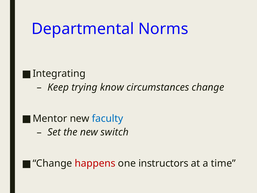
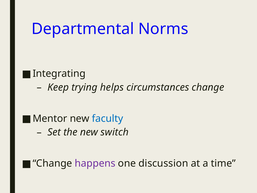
know: know -> helps
happens colour: red -> purple
instructors: instructors -> discussion
